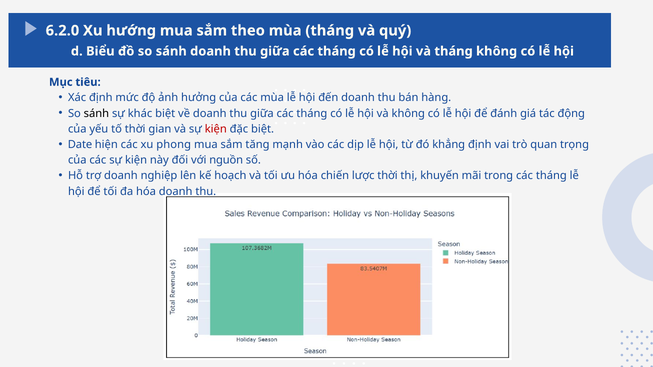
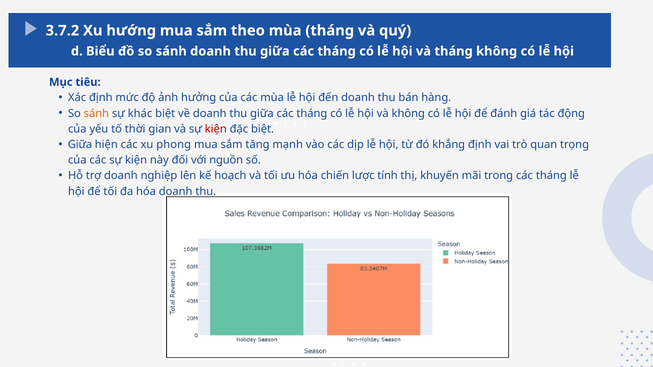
6.2.0: 6.2.0 -> 3.7.2
sánh at (96, 113) colour: black -> orange
Date at (80, 145): Date -> Giữa
lược thời: thời -> tính
